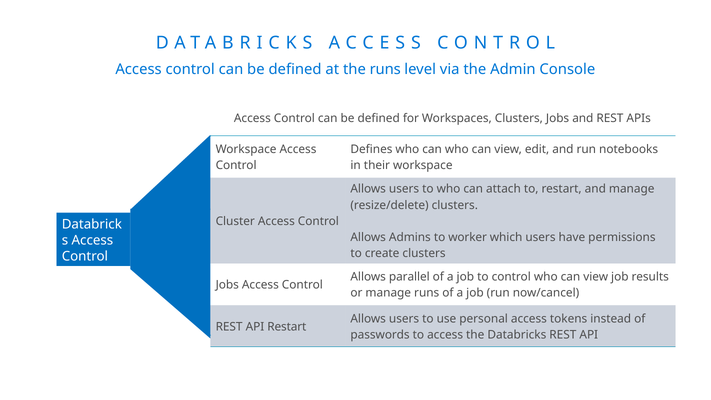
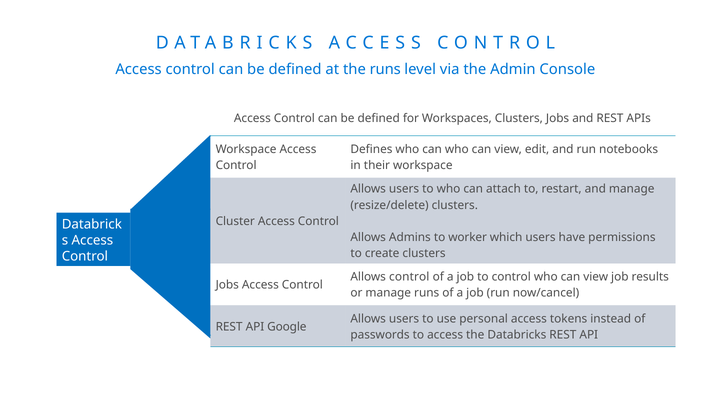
Allows parallel: parallel -> control
API Restart: Restart -> Google
